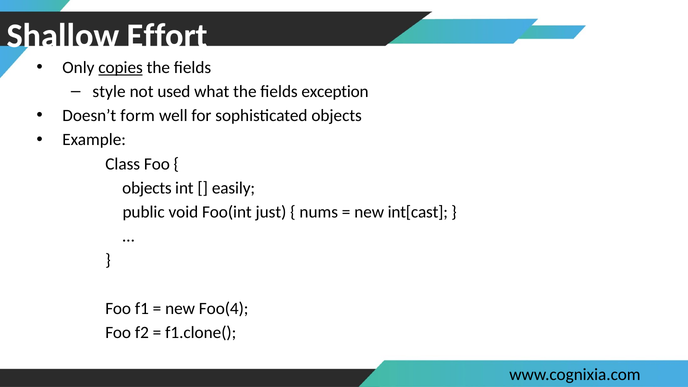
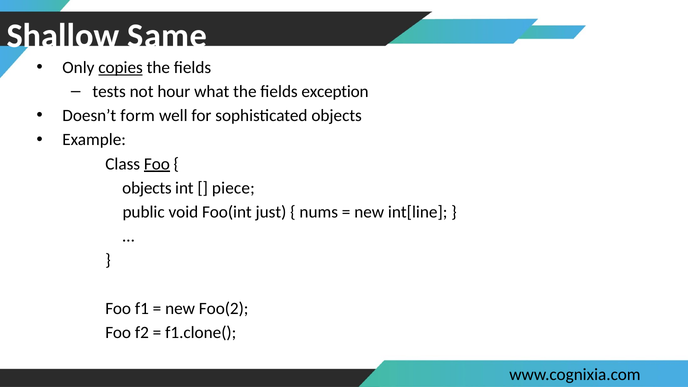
Effort: Effort -> Same
style: style -> tests
used: used -> hour
Foo at (157, 164) underline: none -> present
easily: easily -> piece
int[cast: int[cast -> int[line
Foo(4: Foo(4 -> Foo(2
